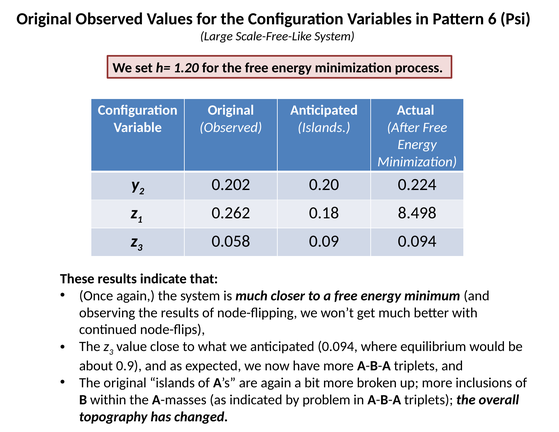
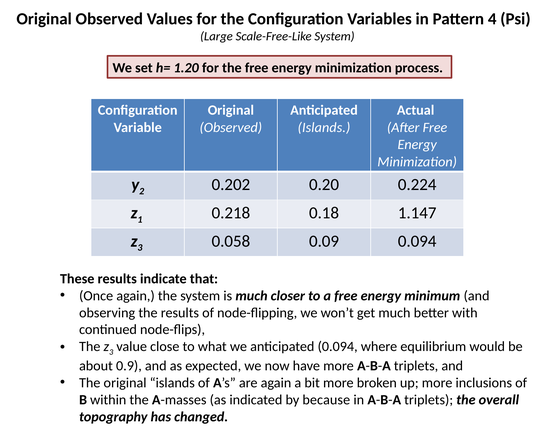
6: 6 -> 4
0.262: 0.262 -> 0.218
8.498: 8.498 -> 1.147
problem: problem -> because
